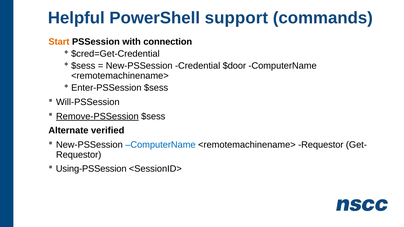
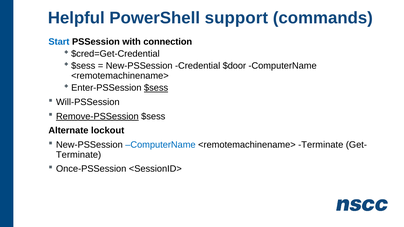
Start colour: orange -> blue
$sess at (156, 88) underline: none -> present
verified: verified -> lockout
<remotemachinename> Requestor: Requestor -> Terminate
Requestor at (79, 155): Requestor -> Terminate
Using-PSSession: Using-PSSession -> Once-PSSession
